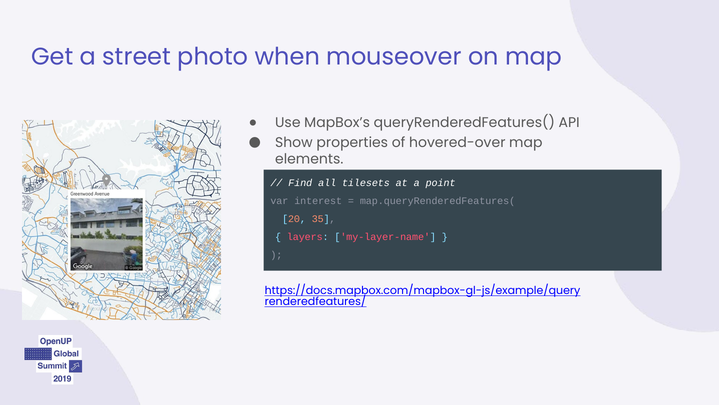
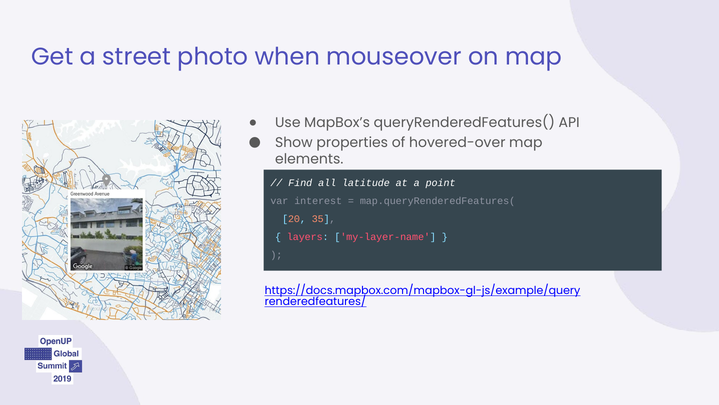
tilesets: tilesets -> latitude
